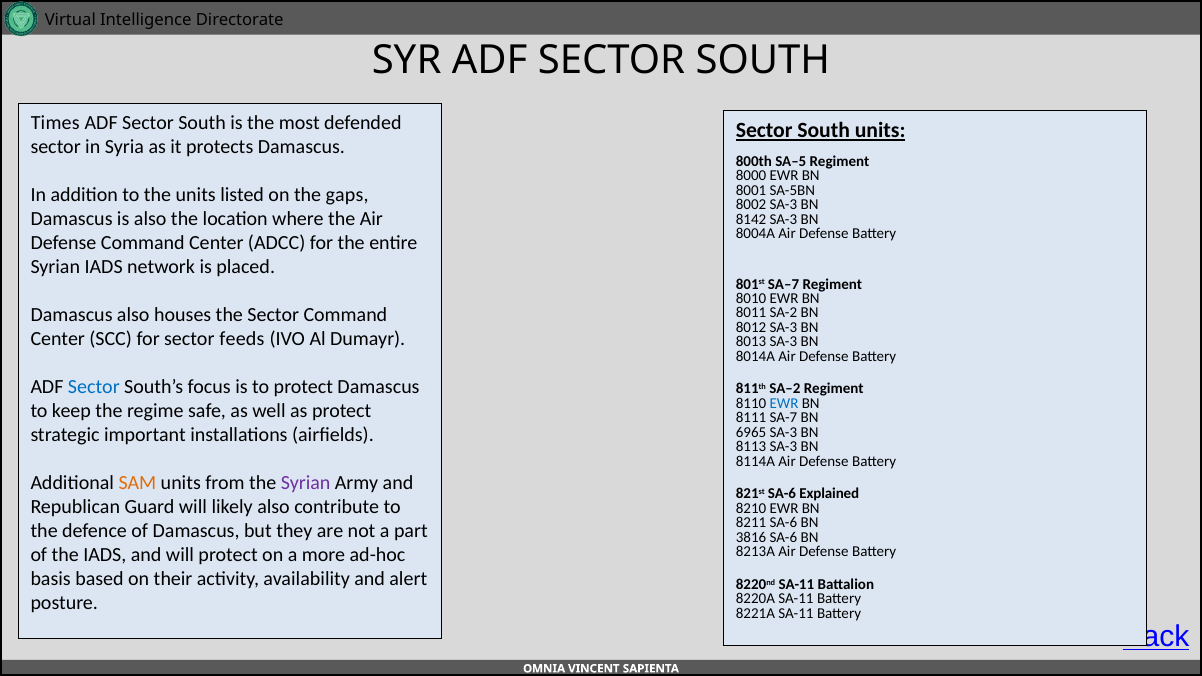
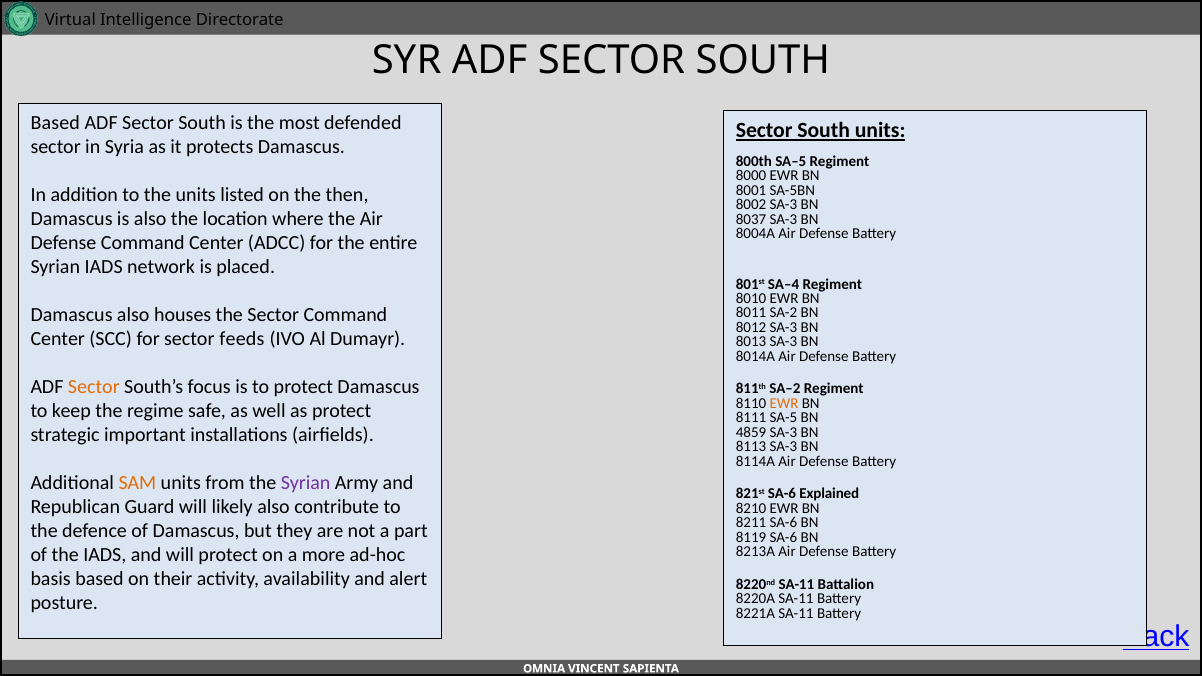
Times at (55, 123): Times -> Based
gaps: gaps -> then
8142: 8142 -> 8037
SA–7: SA–7 -> SA–4
Sector at (94, 387) colour: blue -> orange
EWR at (784, 404) colour: blue -> orange
SA-7: SA-7 -> SA-5
6965: 6965 -> 4859
3816: 3816 -> 8119
